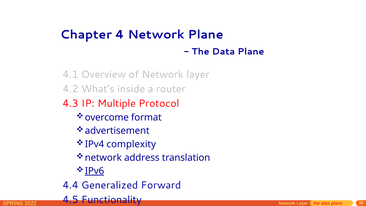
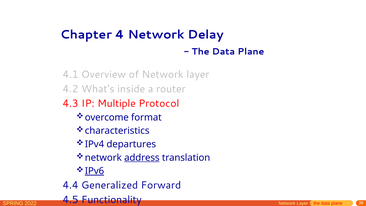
Network Plane: Plane -> Delay
advertisement: advertisement -> characteristics
complexity: complexity -> departures
address underline: none -> present
